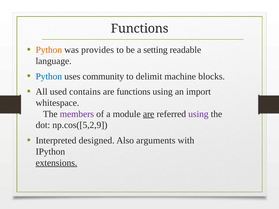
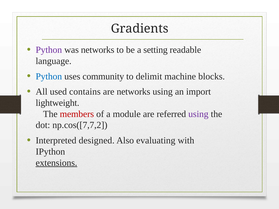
Functions at (140, 29): Functions -> Gradients
Python at (49, 50) colour: orange -> purple
was provides: provides -> networks
are functions: functions -> networks
whitespace: whitespace -> lightweight
members colour: purple -> red
are at (149, 114) underline: present -> none
np.cos([5,2,9: np.cos([5,2,9 -> np.cos([7,7,2
arguments: arguments -> evaluating
